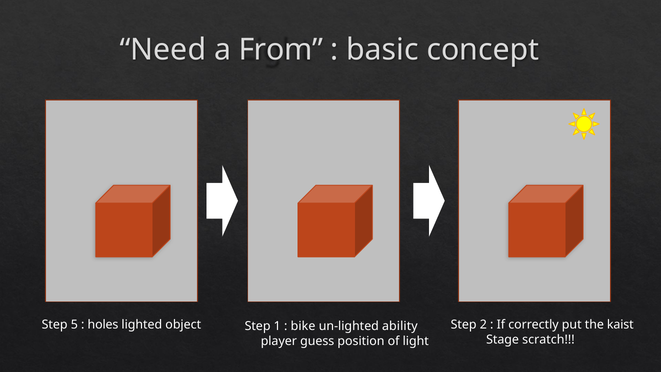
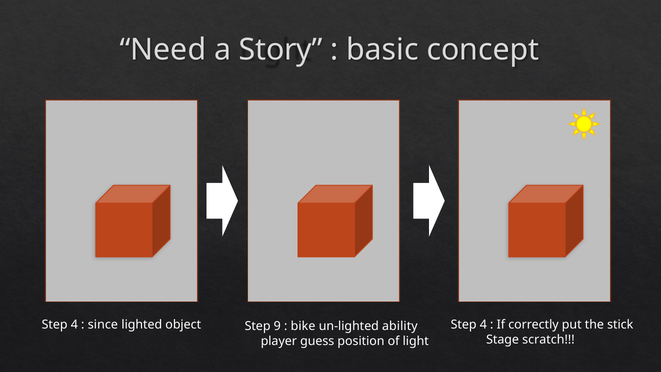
From: From -> Story
5 at (74, 325): 5 -> 4
holes: holes -> since
1: 1 -> 9
2 at (483, 325): 2 -> 4
kaist: kaist -> stick
